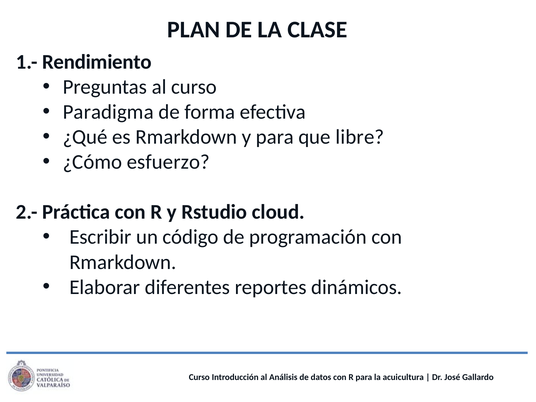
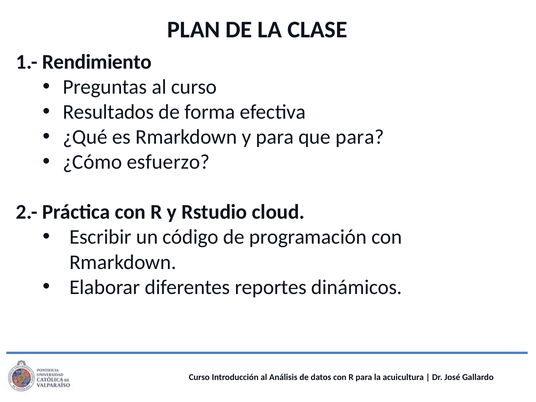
Paradigma: Paradigma -> Resultados
que libre: libre -> para
